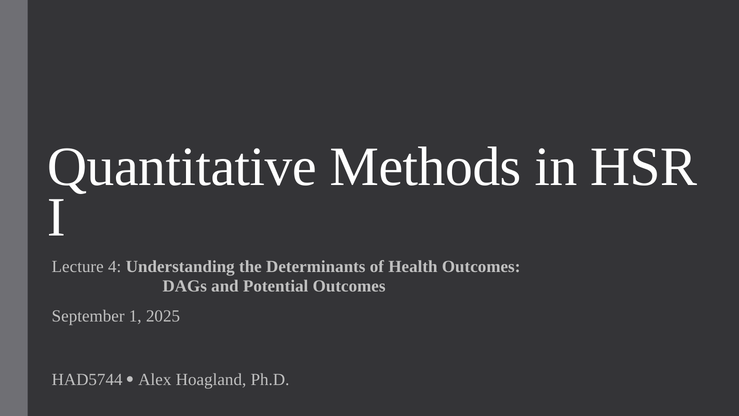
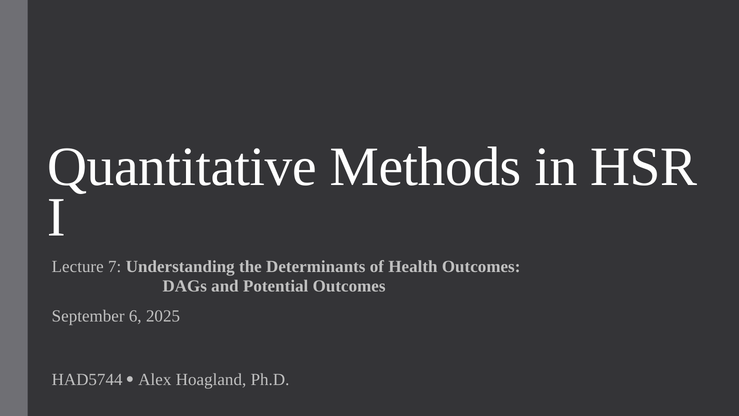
4: 4 -> 7
1: 1 -> 6
